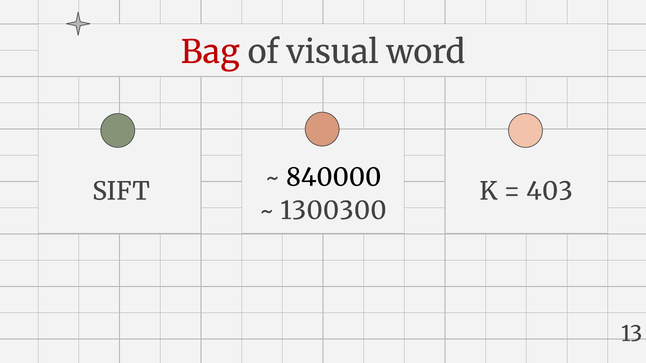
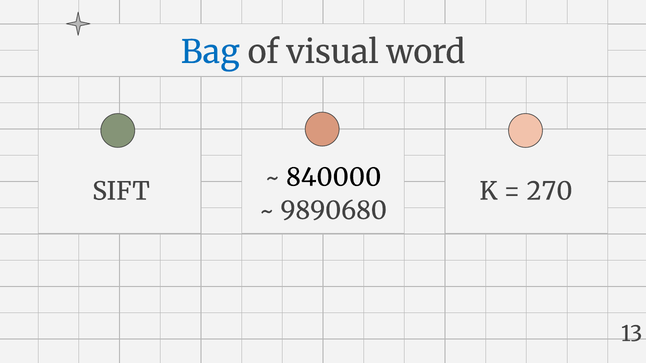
Bag colour: red -> blue
403: 403 -> 270
1300300: 1300300 -> 9890680
